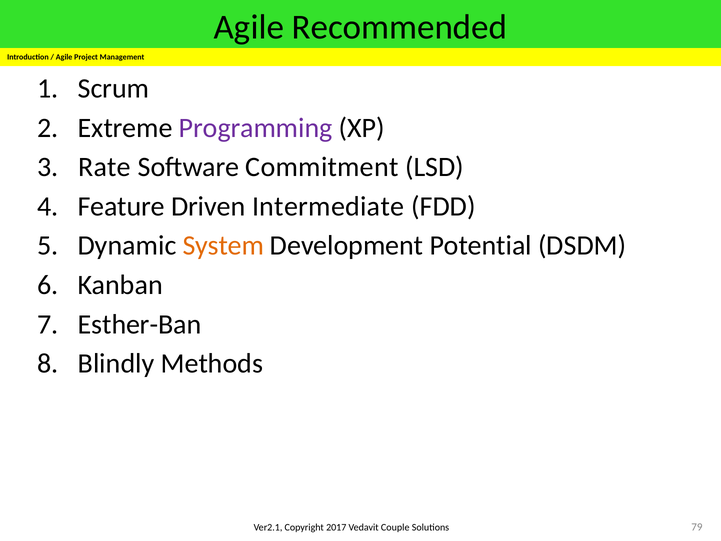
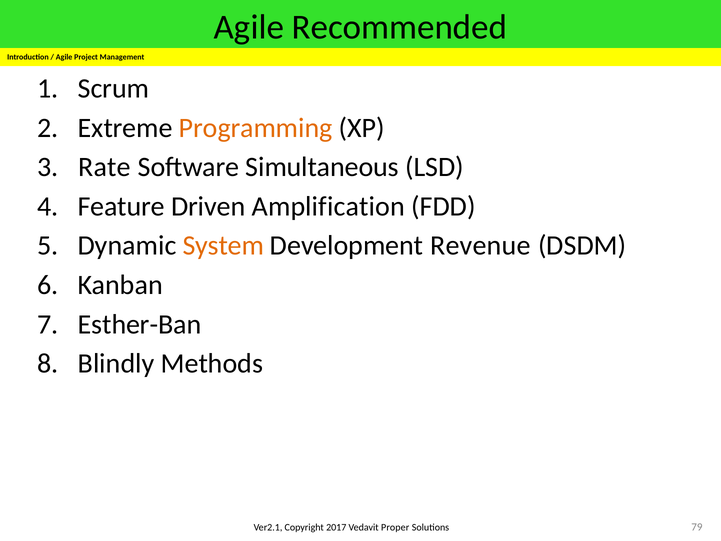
Programming colour: purple -> orange
Commitment: Commitment -> Simultaneous
Intermediate: Intermediate -> Amplification
Potential: Potential -> Revenue
Couple: Couple -> Proper
